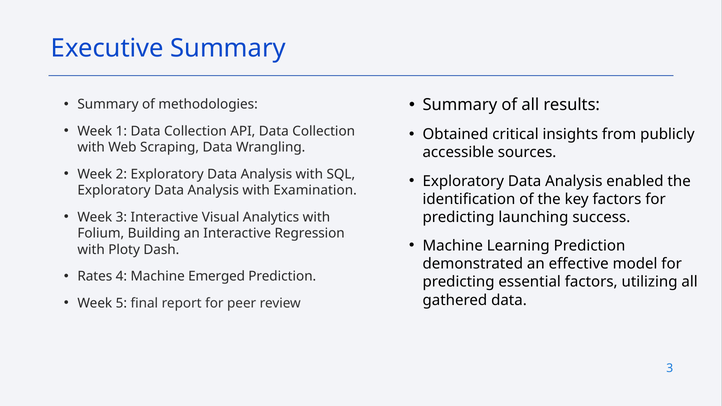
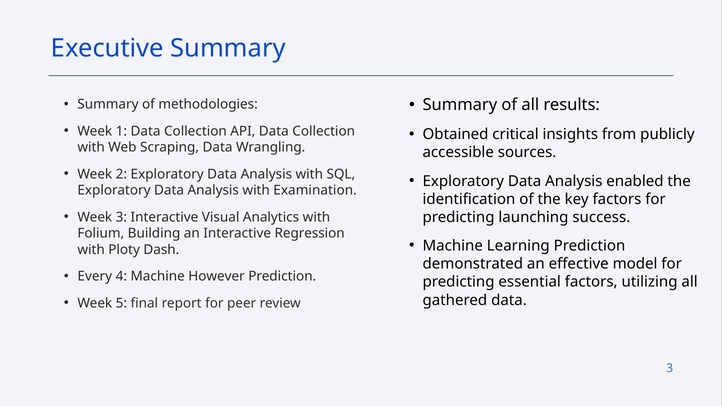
Rates: Rates -> Every
Emerged: Emerged -> However
